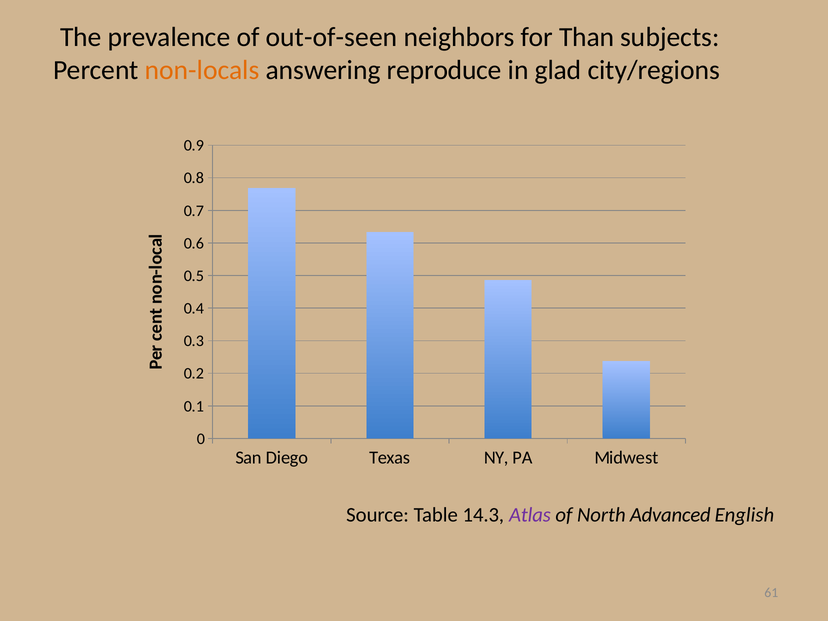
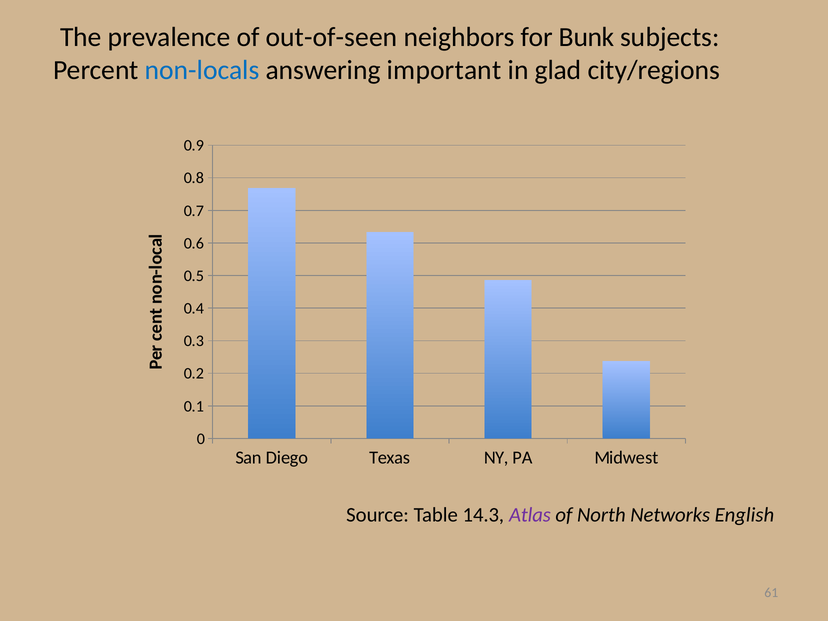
Than: Than -> Bunk
non-locals colour: orange -> blue
reproduce: reproduce -> important
Advanced: Advanced -> Networks
